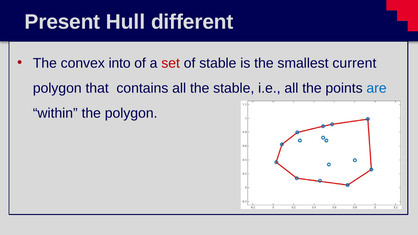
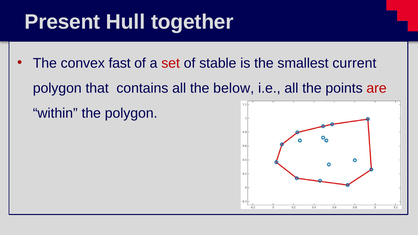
different: different -> together
into: into -> fast
the stable: stable -> below
are colour: blue -> red
